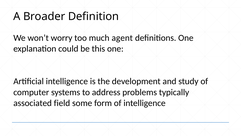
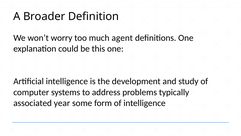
field: field -> year
